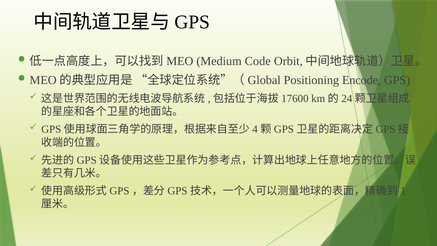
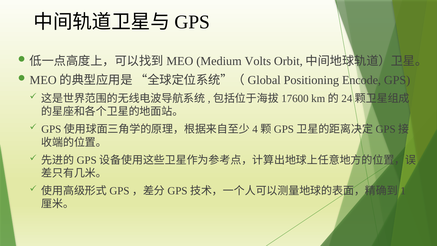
Code: Code -> Volts
